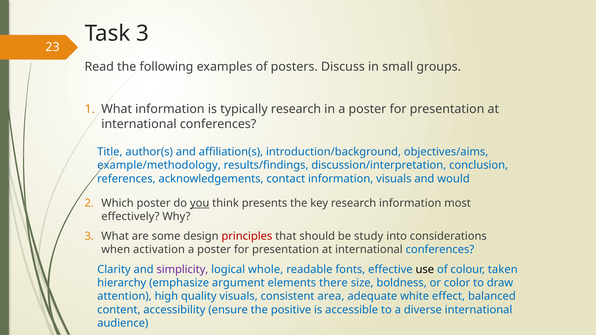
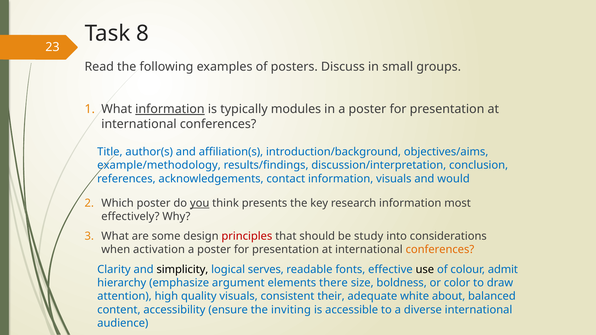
Task 3: 3 -> 8
information at (170, 109) underline: none -> present
typically research: research -> modules
conferences at (440, 250) colour: blue -> orange
simplicity colour: purple -> black
whole: whole -> serves
taken: taken -> admit
area: area -> their
effect: effect -> about
positive: positive -> inviting
